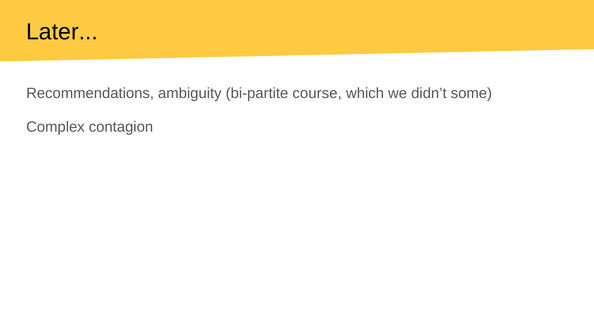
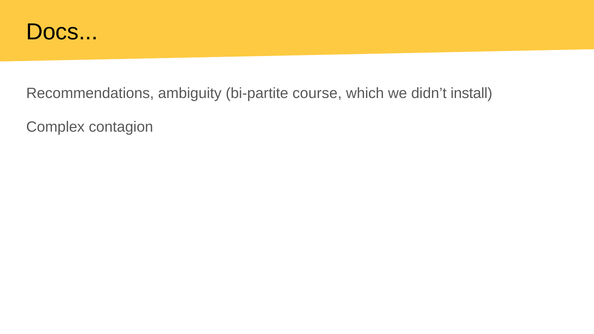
Later: Later -> Docs
some: some -> install
